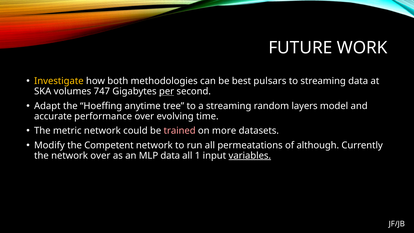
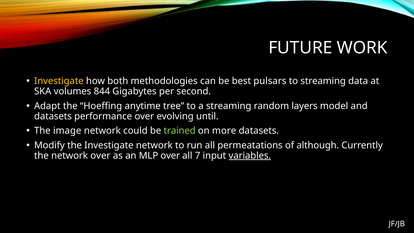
747: 747 -> 844
per underline: present -> none
accurate at (53, 116): accurate -> datasets
time: time -> until
metric: metric -> image
trained colour: pink -> light green
the Competent: Competent -> Investigate
MLP data: data -> over
1: 1 -> 7
